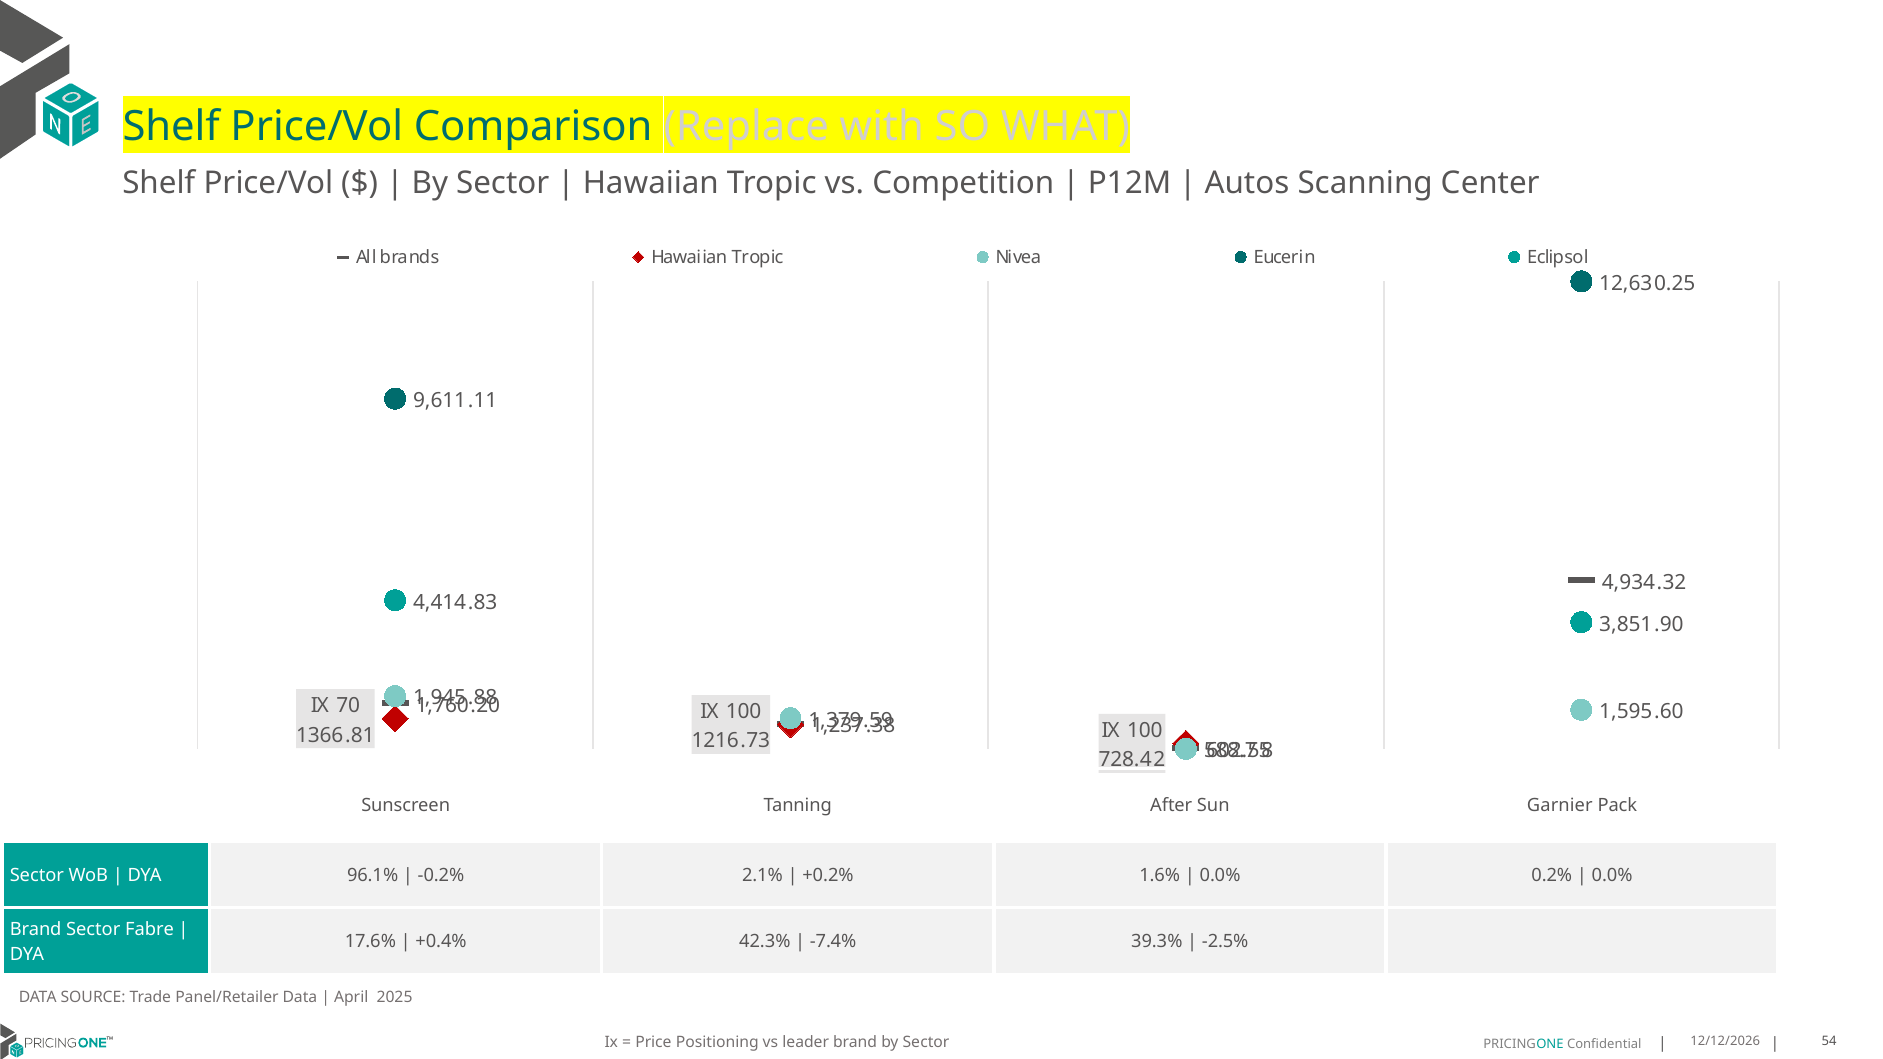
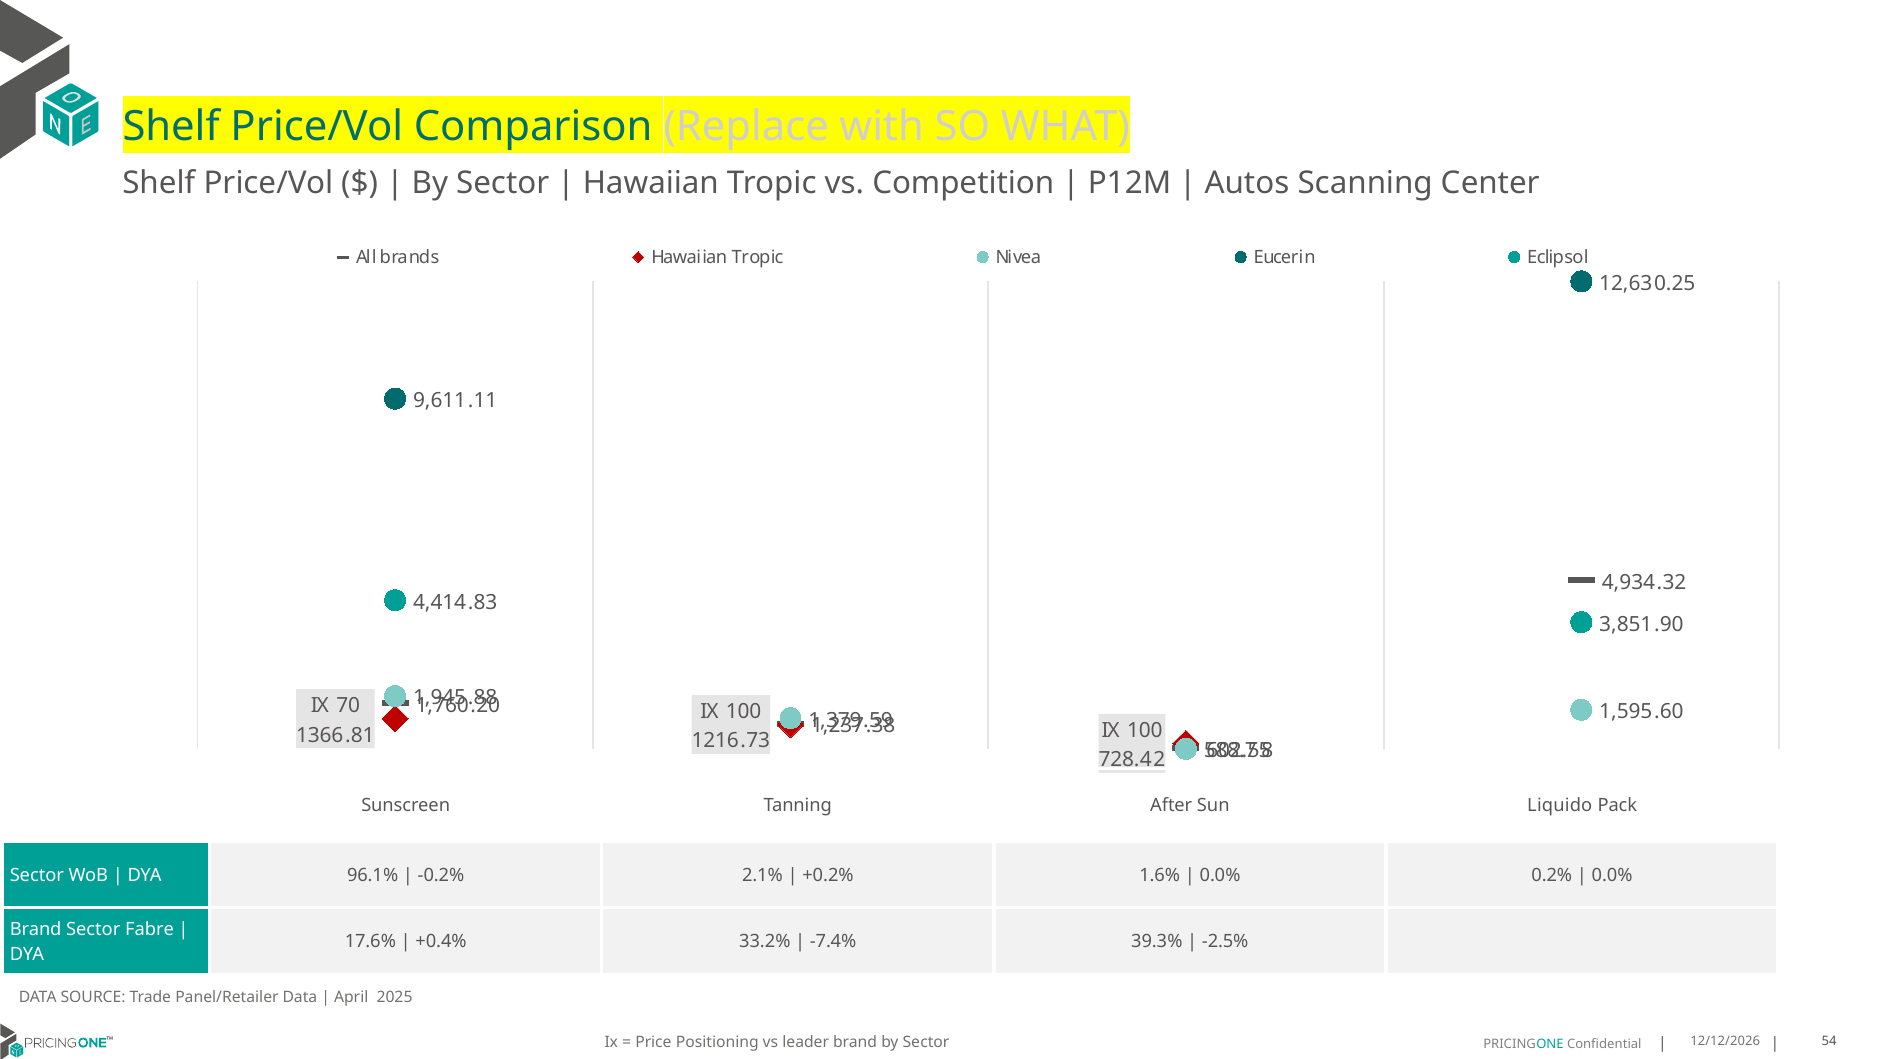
Garnier: Garnier -> Liquido
42.3%: 42.3% -> 33.2%
